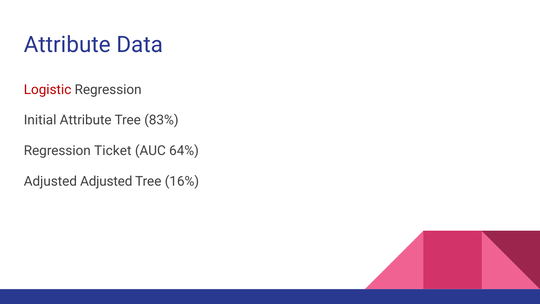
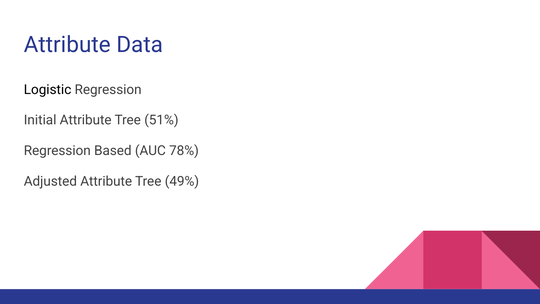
Logistic colour: red -> black
83%: 83% -> 51%
Ticket: Ticket -> Based
64%: 64% -> 78%
Adjusted Adjusted: Adjusted -> Attribute
16%: 16% -> 49%
